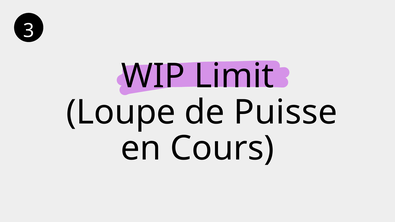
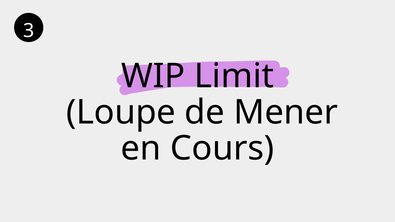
Puisse: Puisse -> Mener
